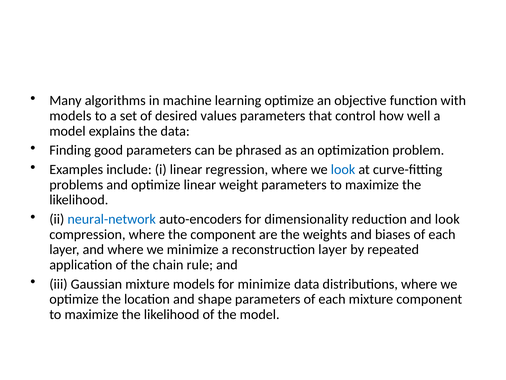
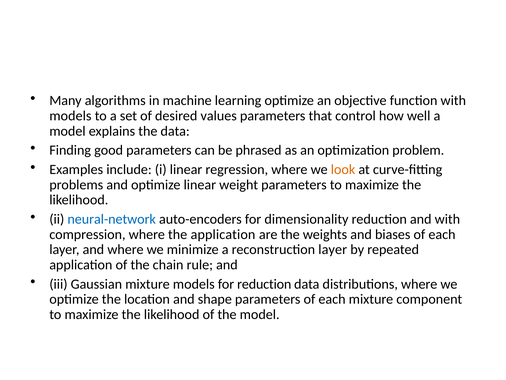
look at (343, 169) colour: blue -> orange
and look: look -> with
the component: component -> application
for minimize: minimize -> reduction
